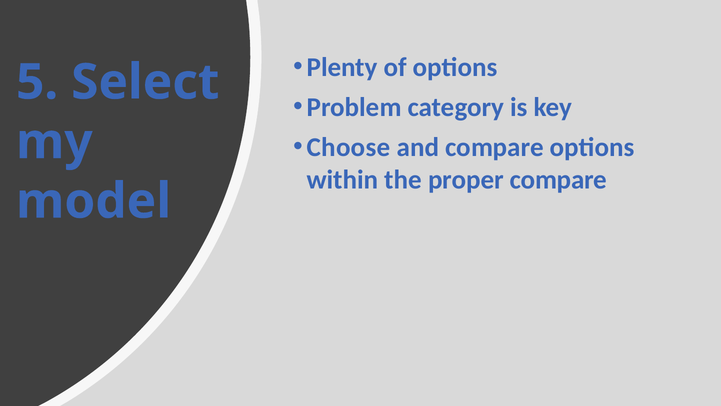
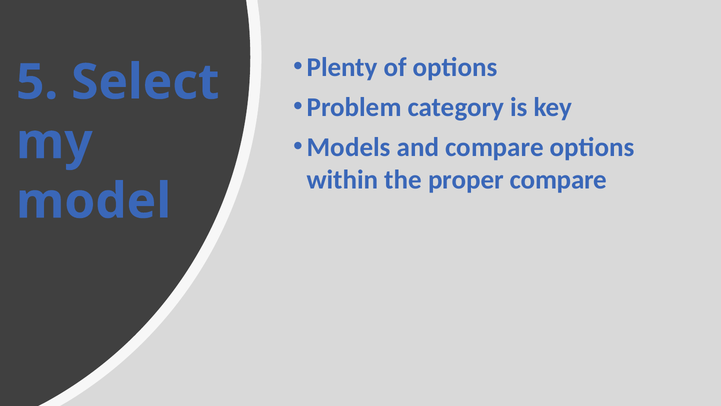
Choose: Choose -> Models
